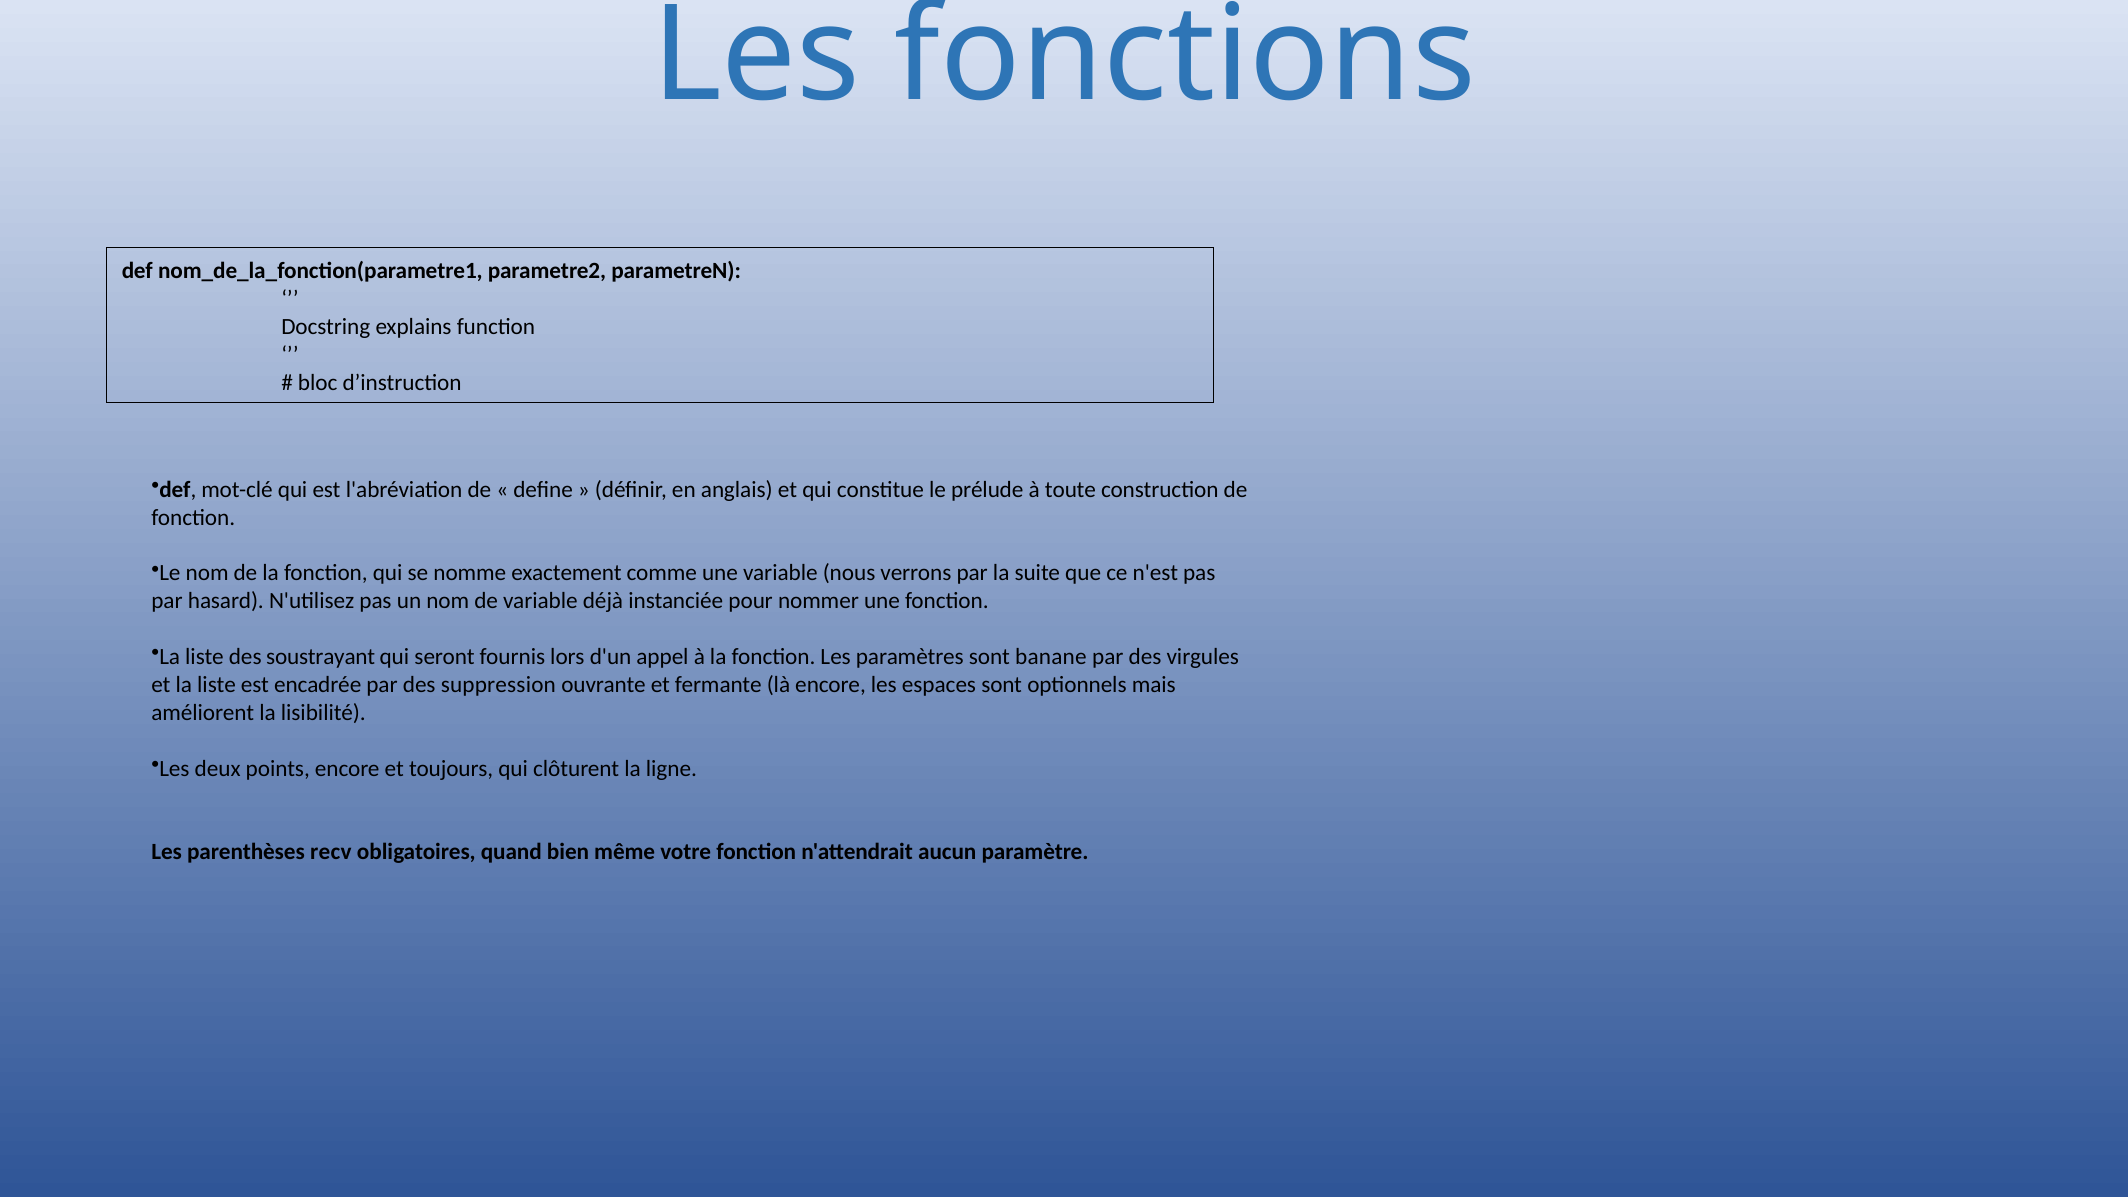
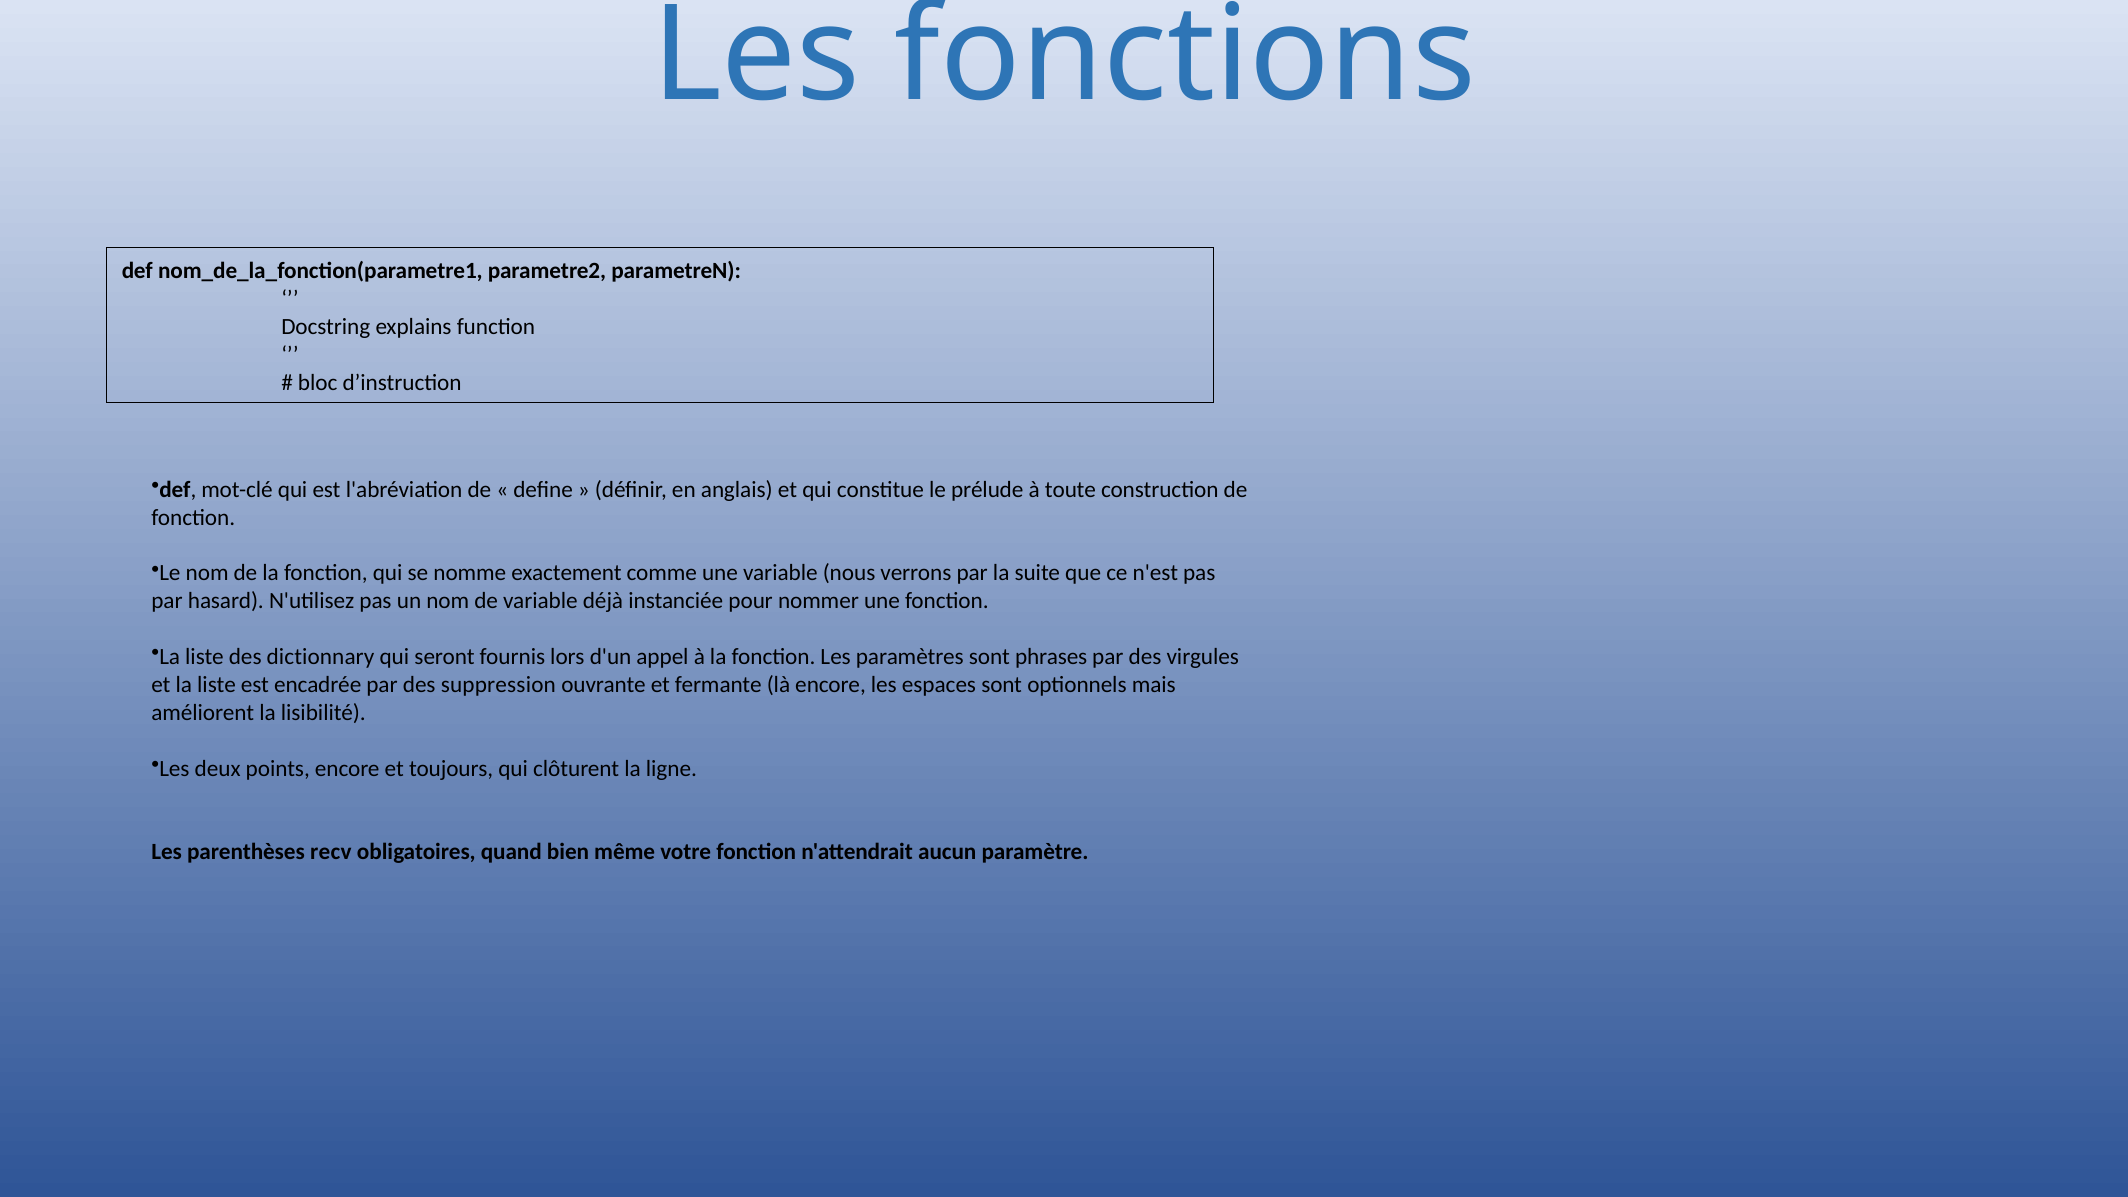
soustrayant: soustrayant -> dictionnary
banane: banane -> phrases
